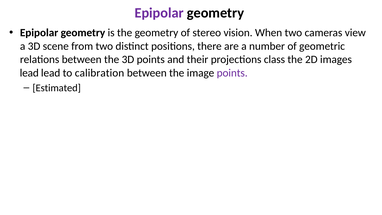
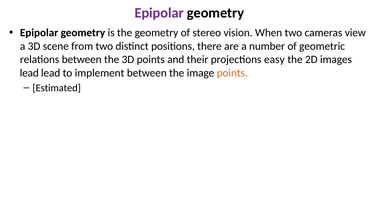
class: class -> easy
calibration: calibration -> implement
points at (232, 73) colour: purple -> orange
